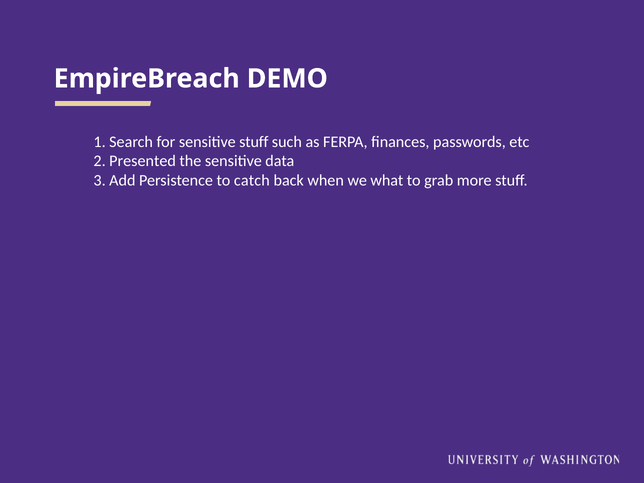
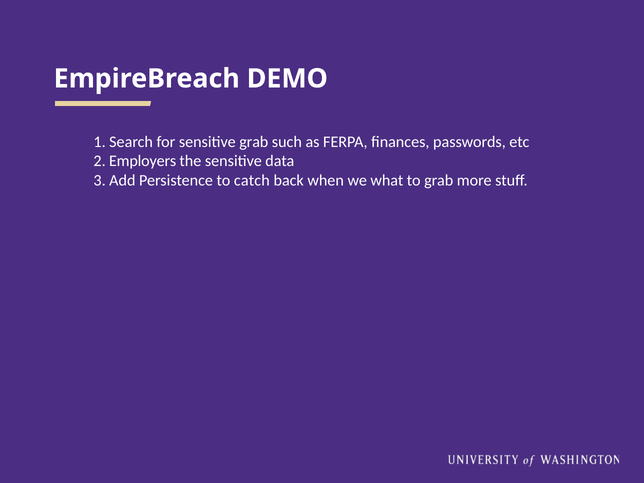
sensitive stuff: stuff -> grab
Presented: Presented -> Employers
